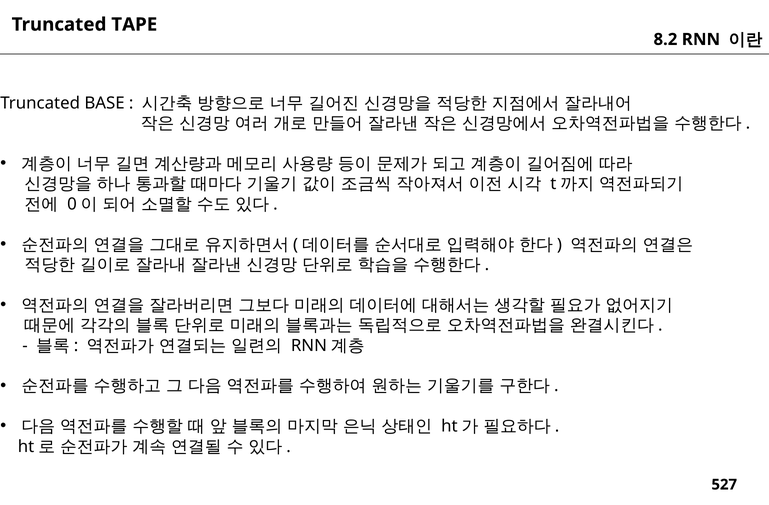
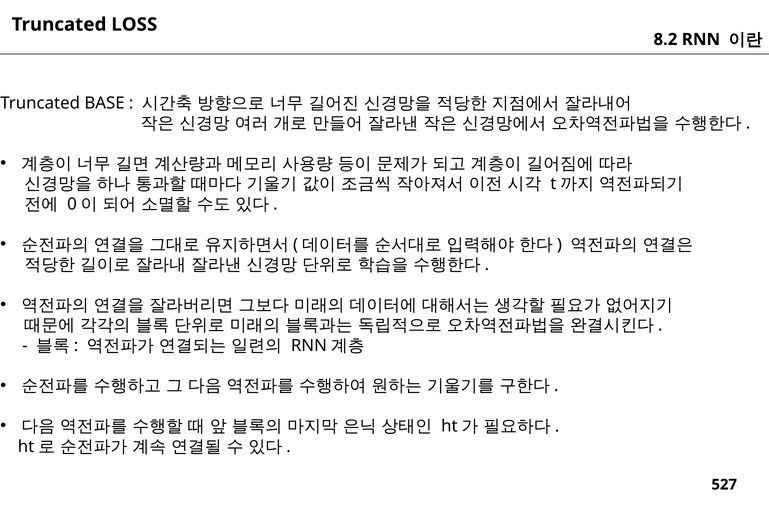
TAPE: TAPE -> LOSS
